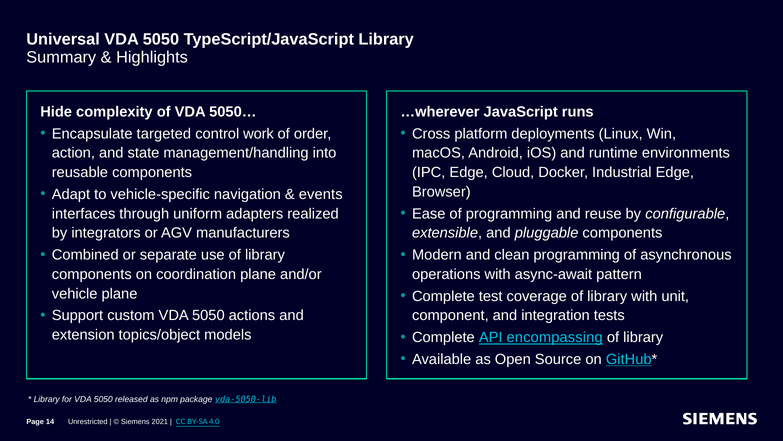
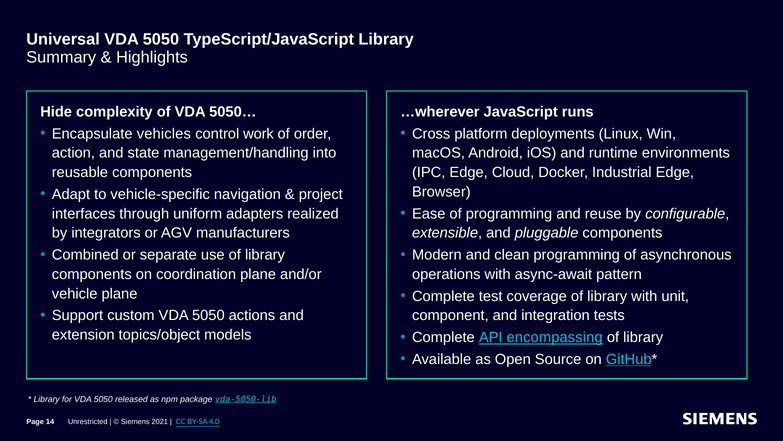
targeted: targeted -> vehicles
events: events -> project
